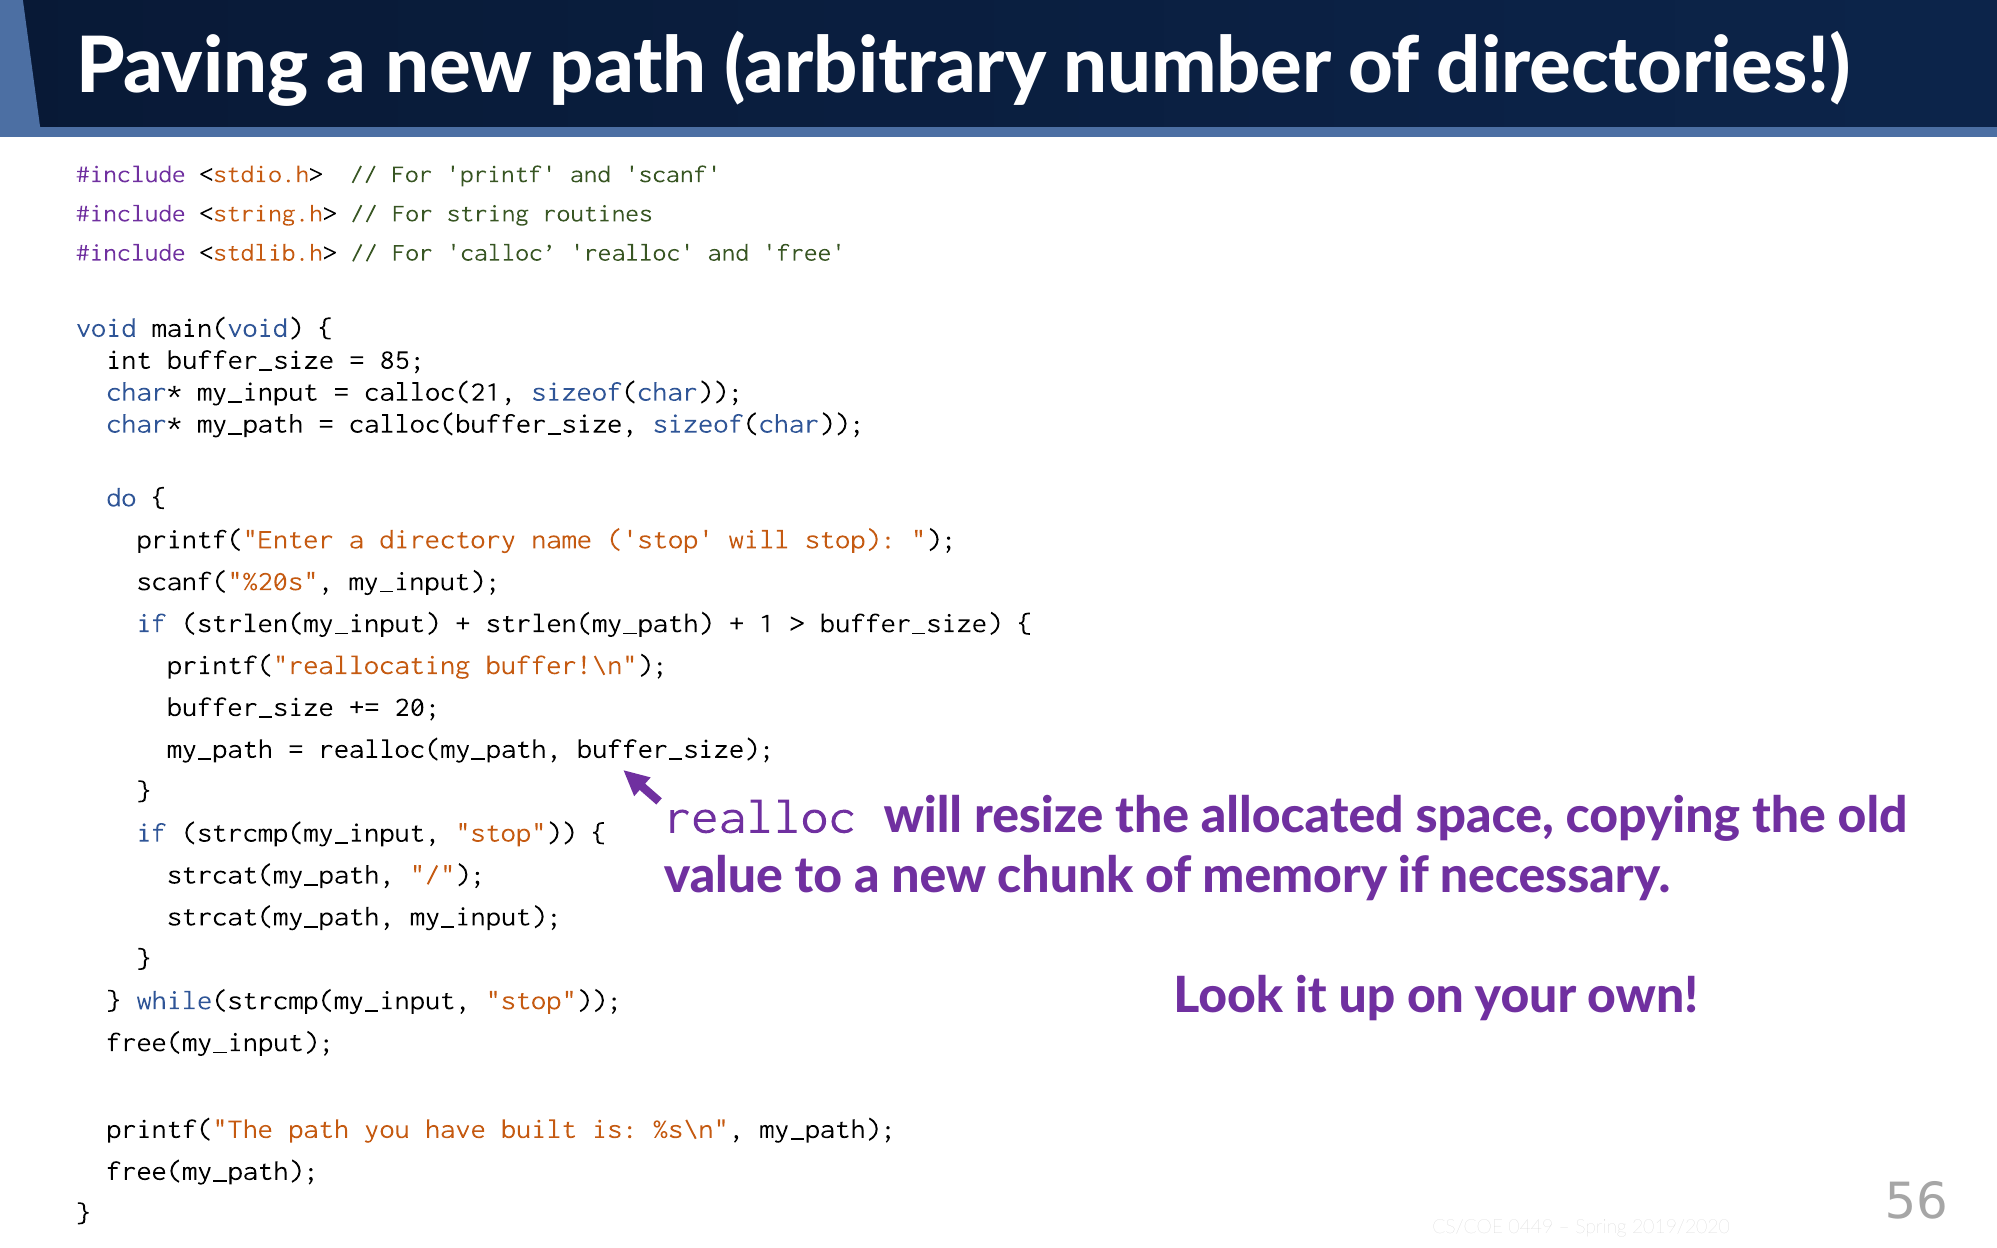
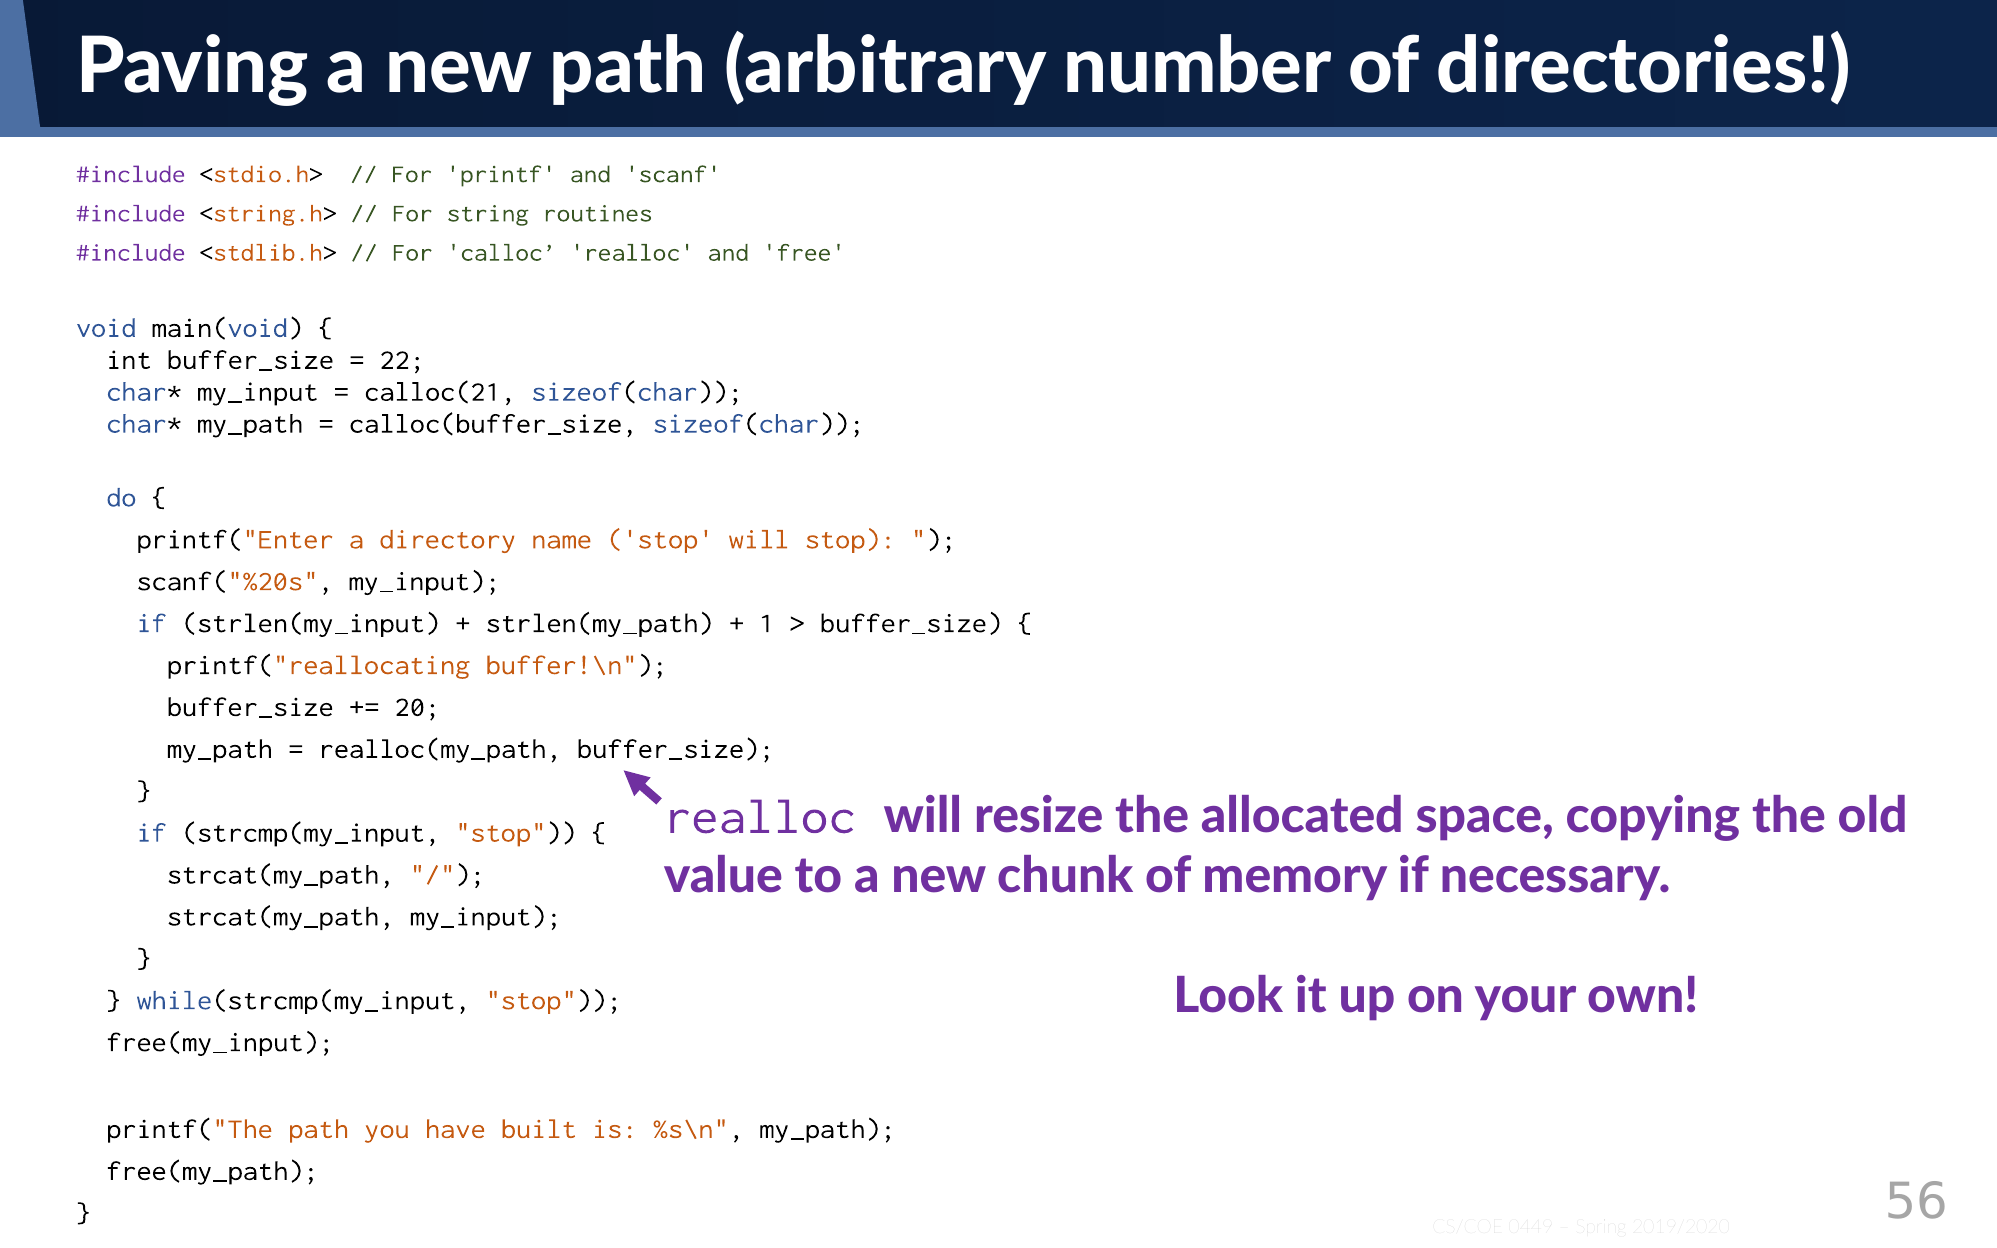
85: 85 -> 22
